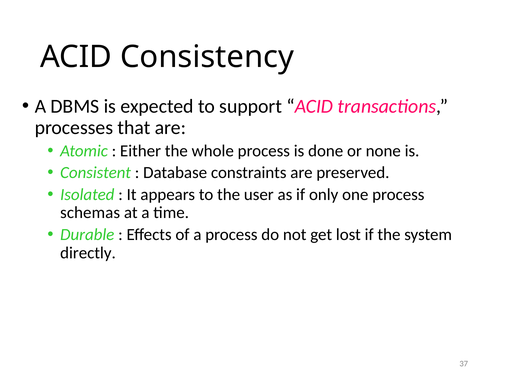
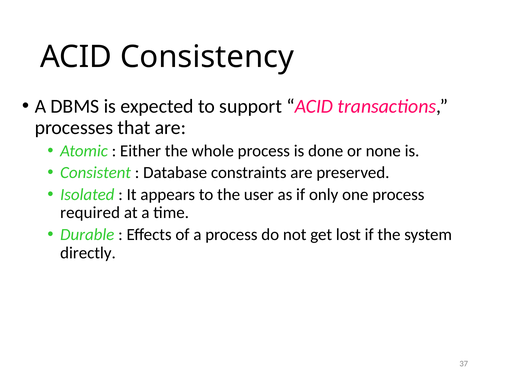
schemas: schemas -> required
